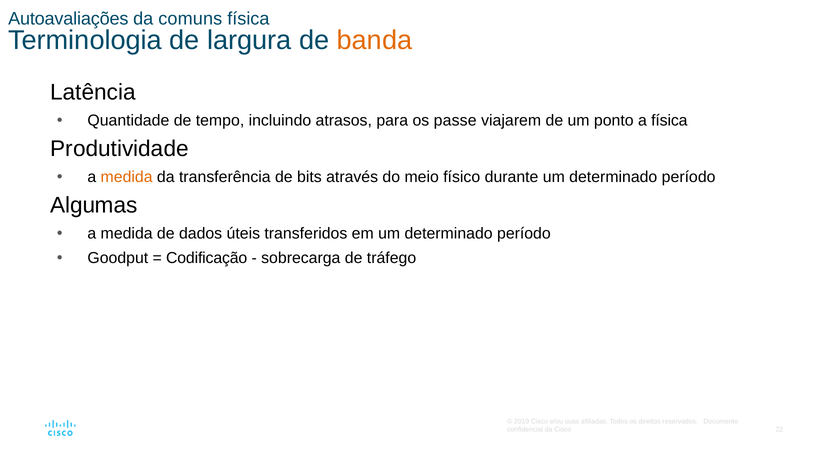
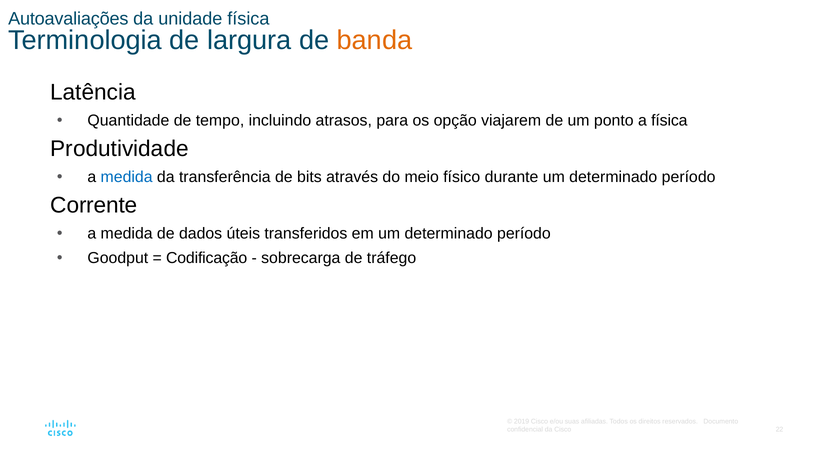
comuns: comuns -> unidade
passe: passe -> opção
medida at (127, 177) colour: orange -> blue
Algumas: Algumas -> Corrente
